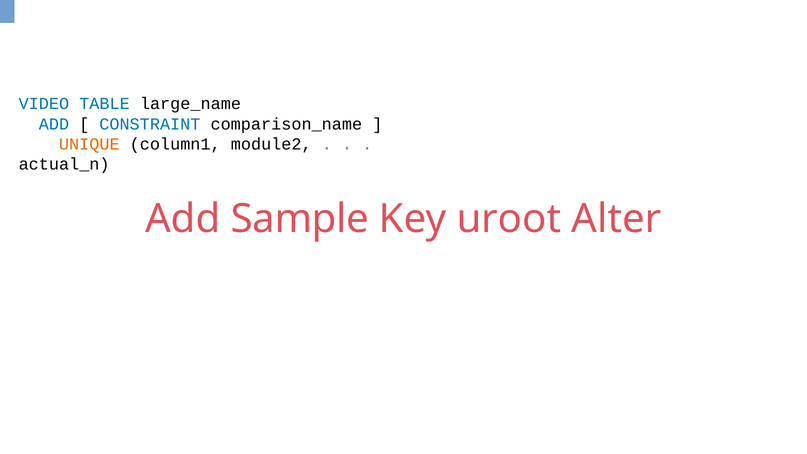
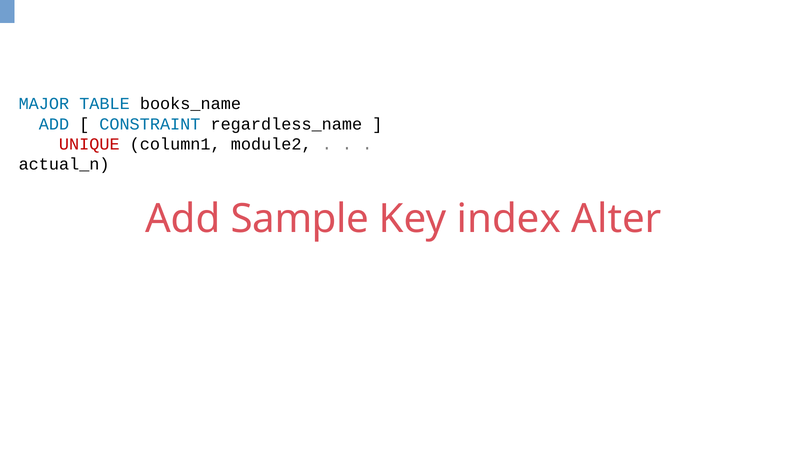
VIDEO: VIDEO -> MAJOR
large_name: large_name -> books_name
comparison_name: comparison_name -> regardless_name
UNIQUE colour: orange -> red
uroot: uroot -> index
